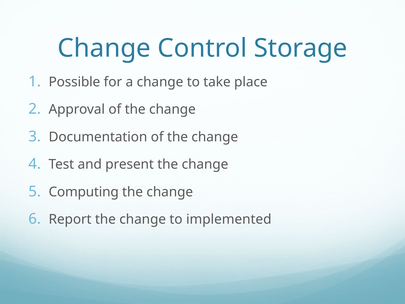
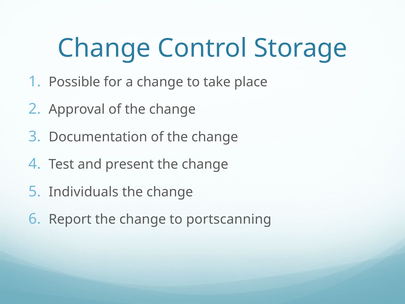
Computing: Computing -> Individuals
implemented: implemented -> portscanning
